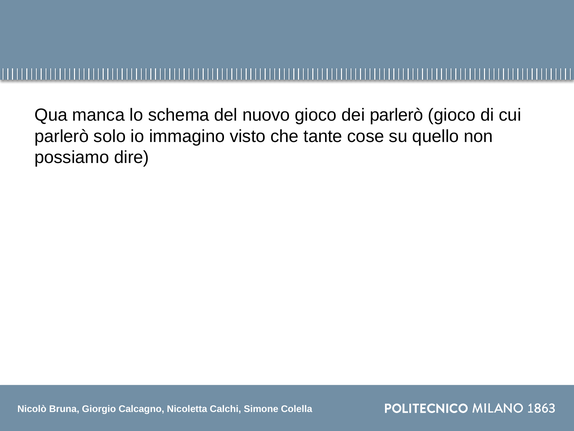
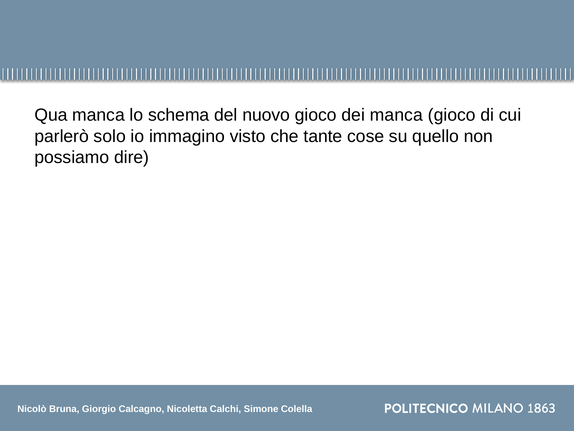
dei parlerò: parlerò -> manca
